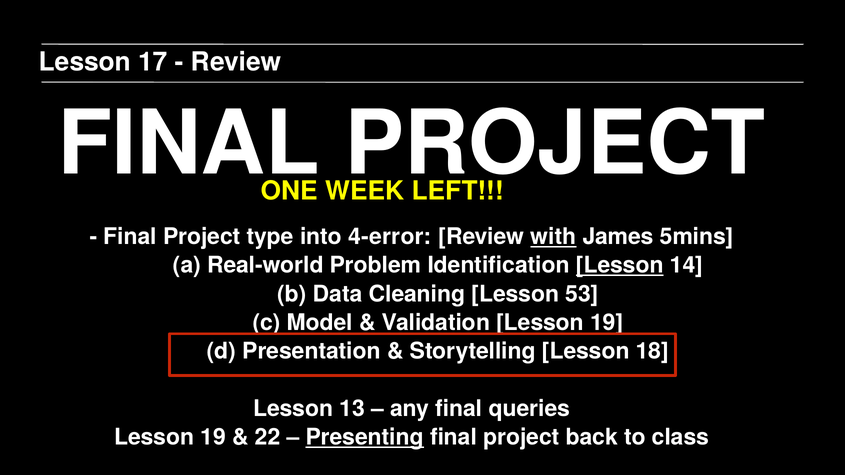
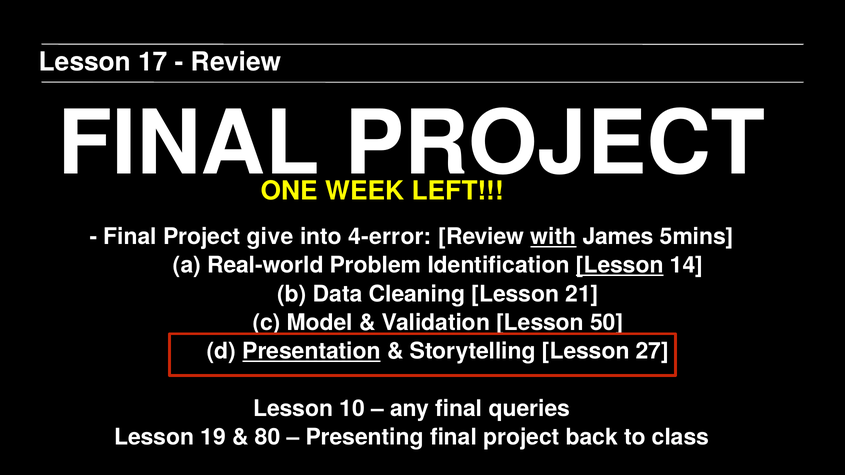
type: type -> give
53: 53 -> 21
Validation Lesson 19: 19 -> 50
Presentation underline: none -> present
18: 18 -> 27
13: 13 -> 10
22: 22 -> 80
Presenting underline: present -> none
